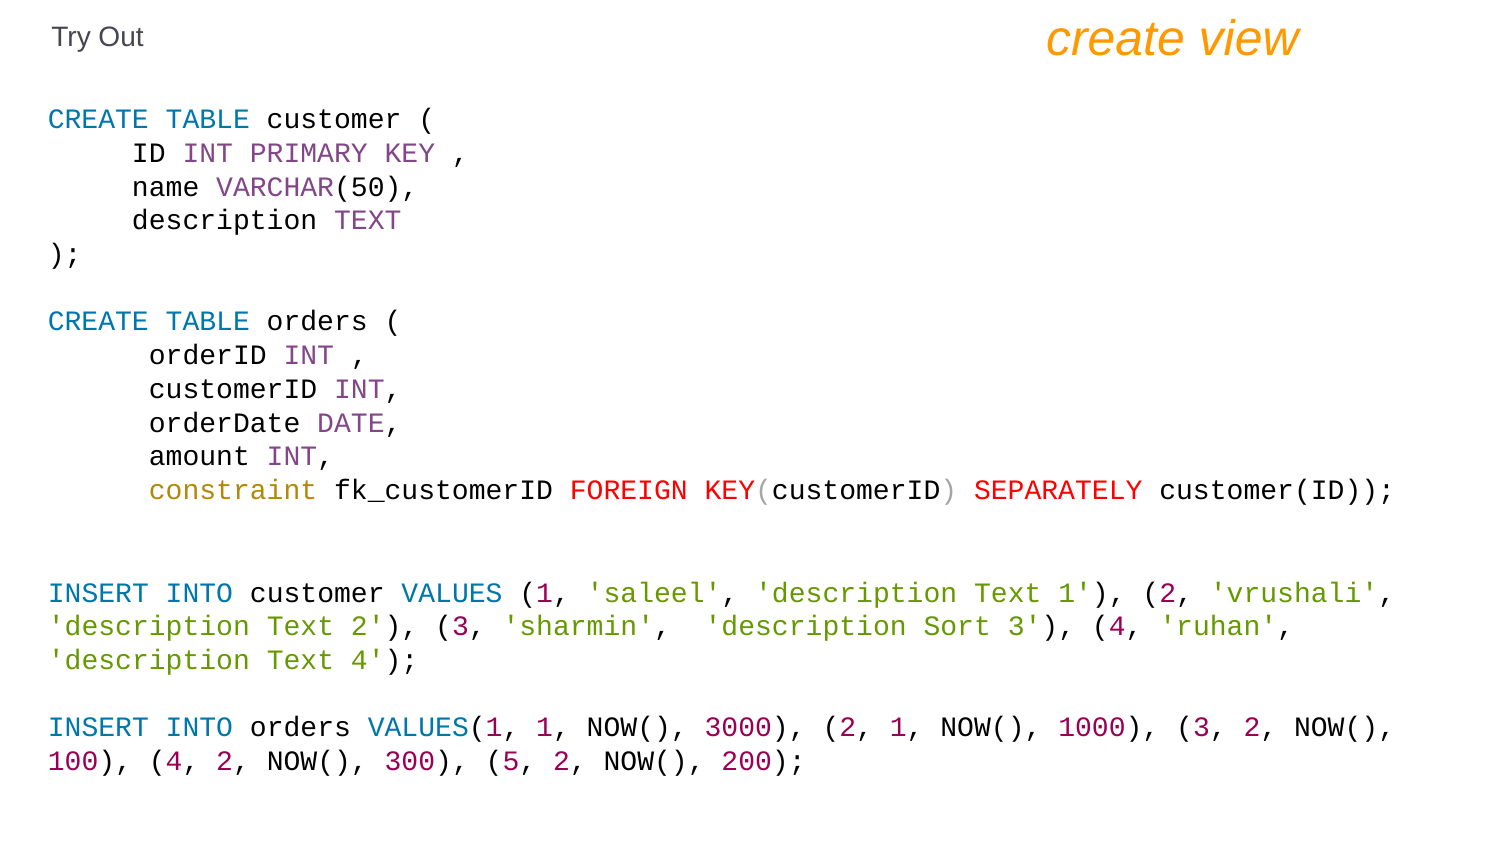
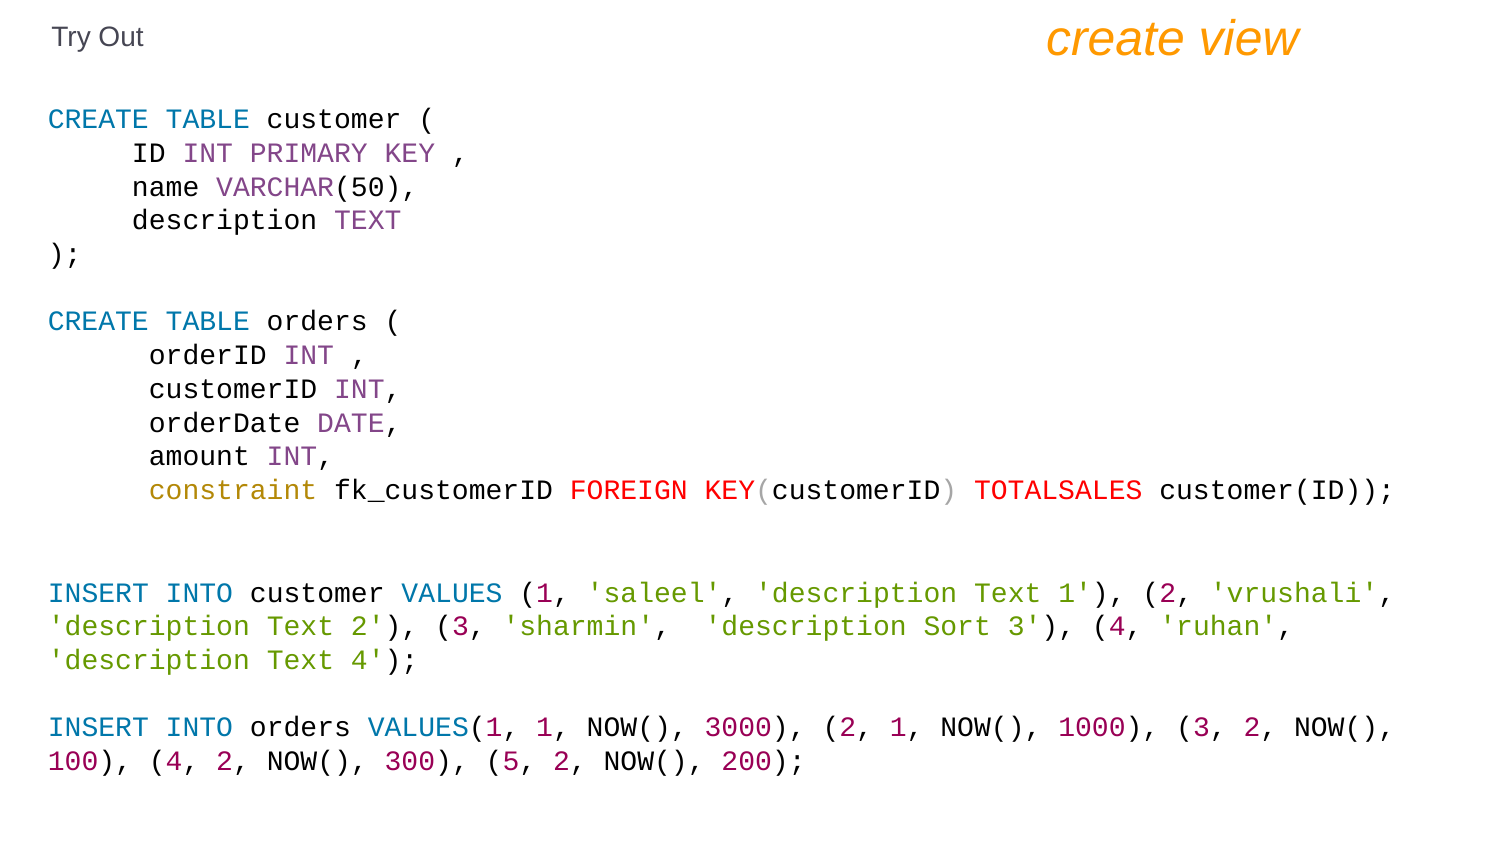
SEPARATELY: SEPARATELY -> TOTALSALES
